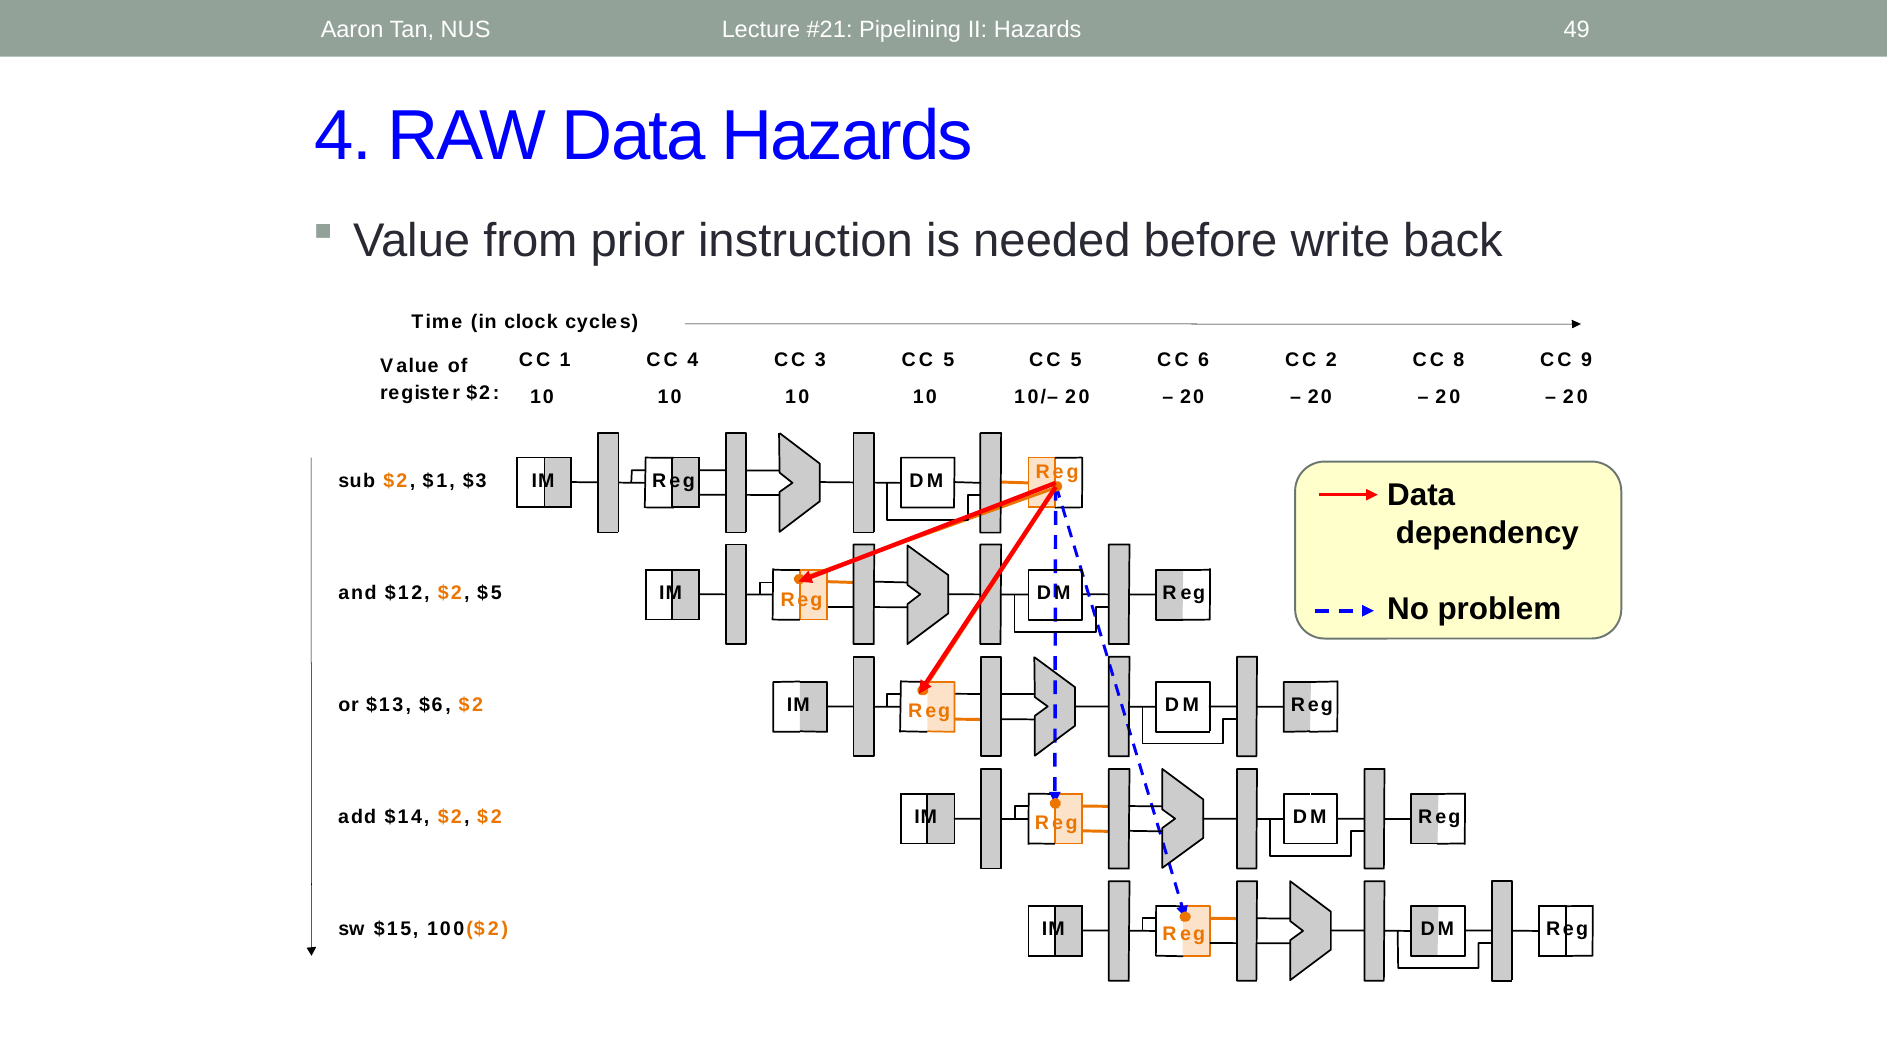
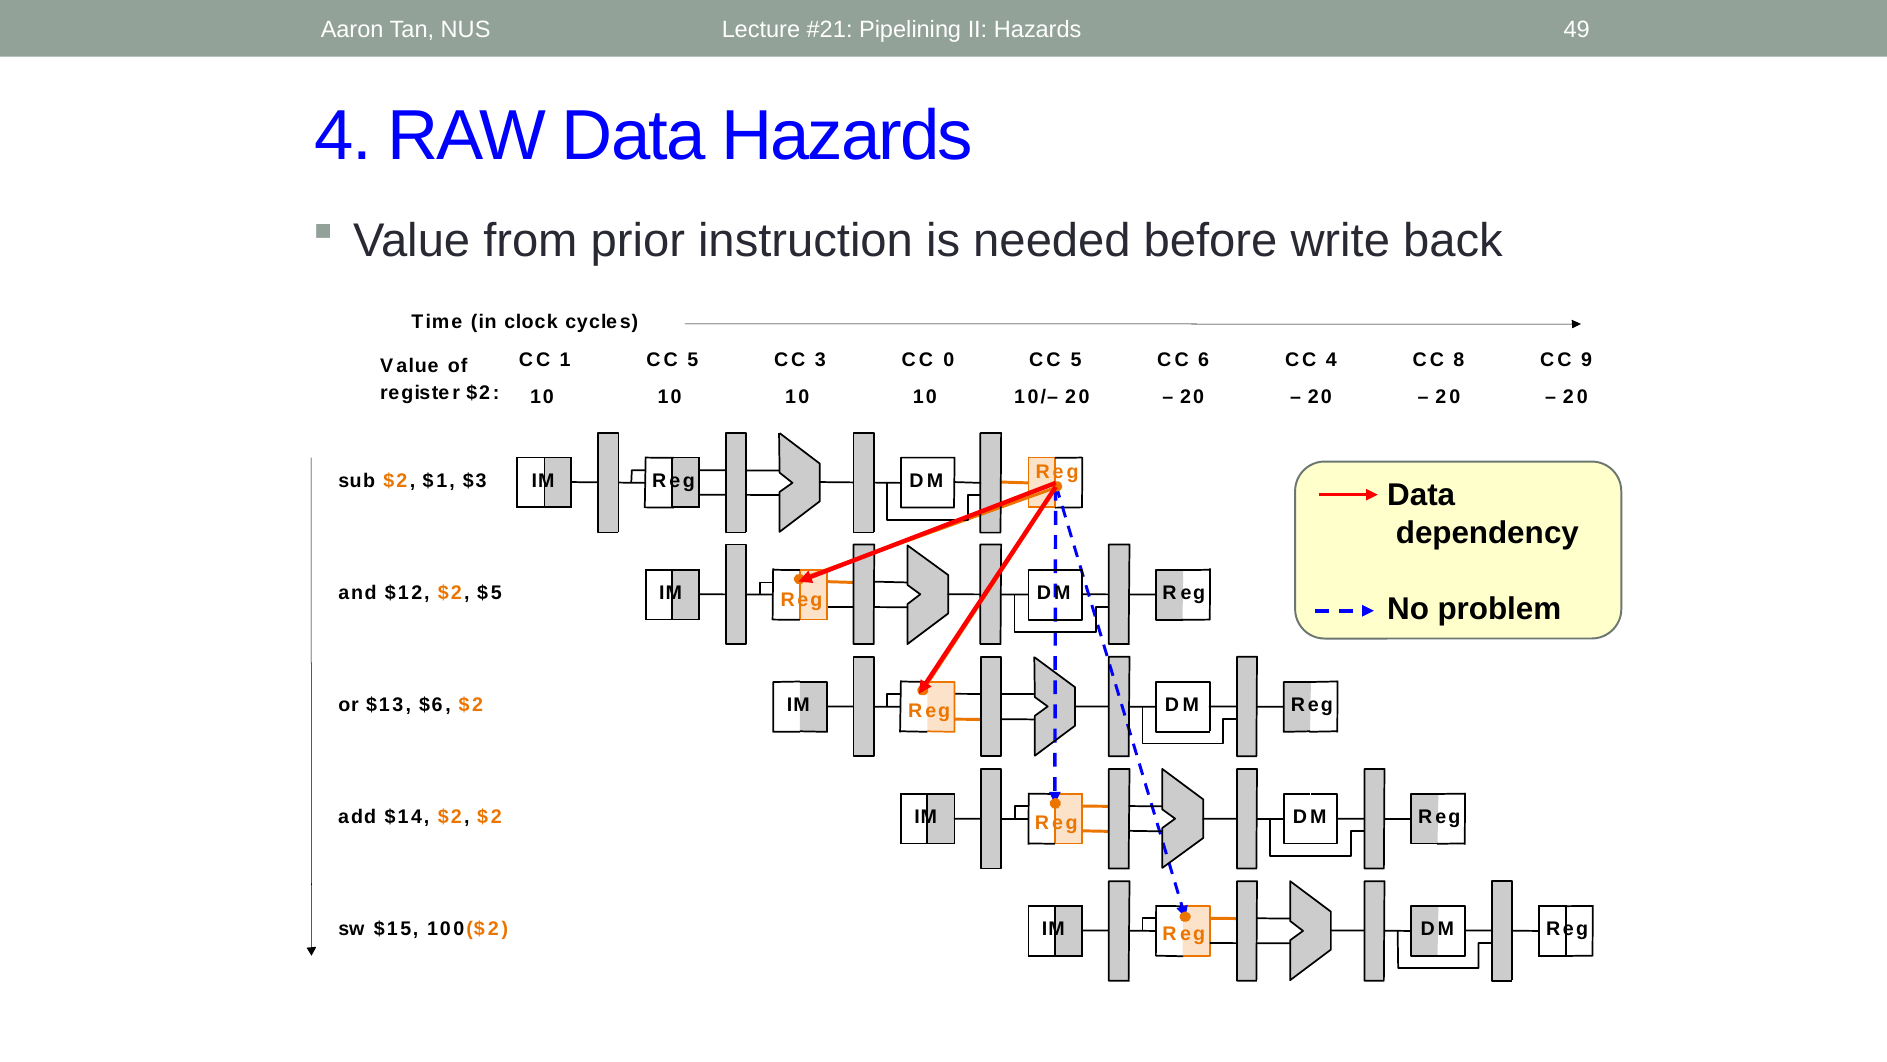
4 at (693, 359): 4 -> 5
5 at (949, 359): 5 -> 0
2 at (1331, 359): 2 -> 4
